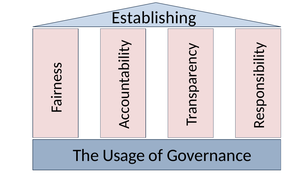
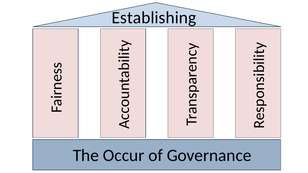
Usage: Usage -> Occur
